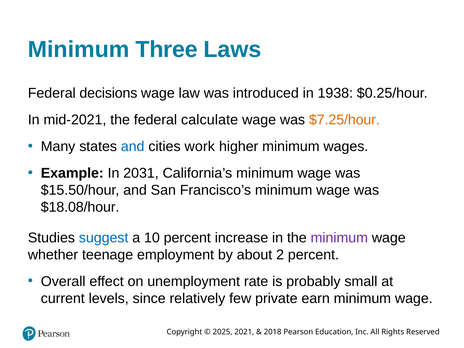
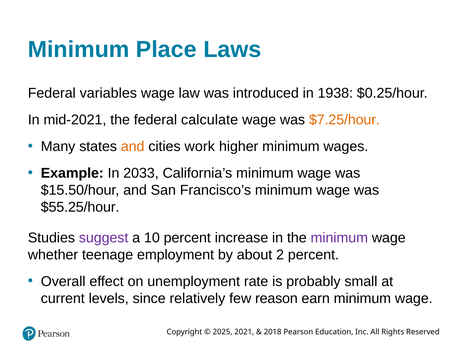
Three: Three -> Place
decisions: decisions -> variables
and at (133, 146) colour: blue -> orange
2031: 2031 -> 2033
$18.08/hour: $18.08/hour -> $55.25/hour
suggest colour: blue -> purple
private: private -> reason
